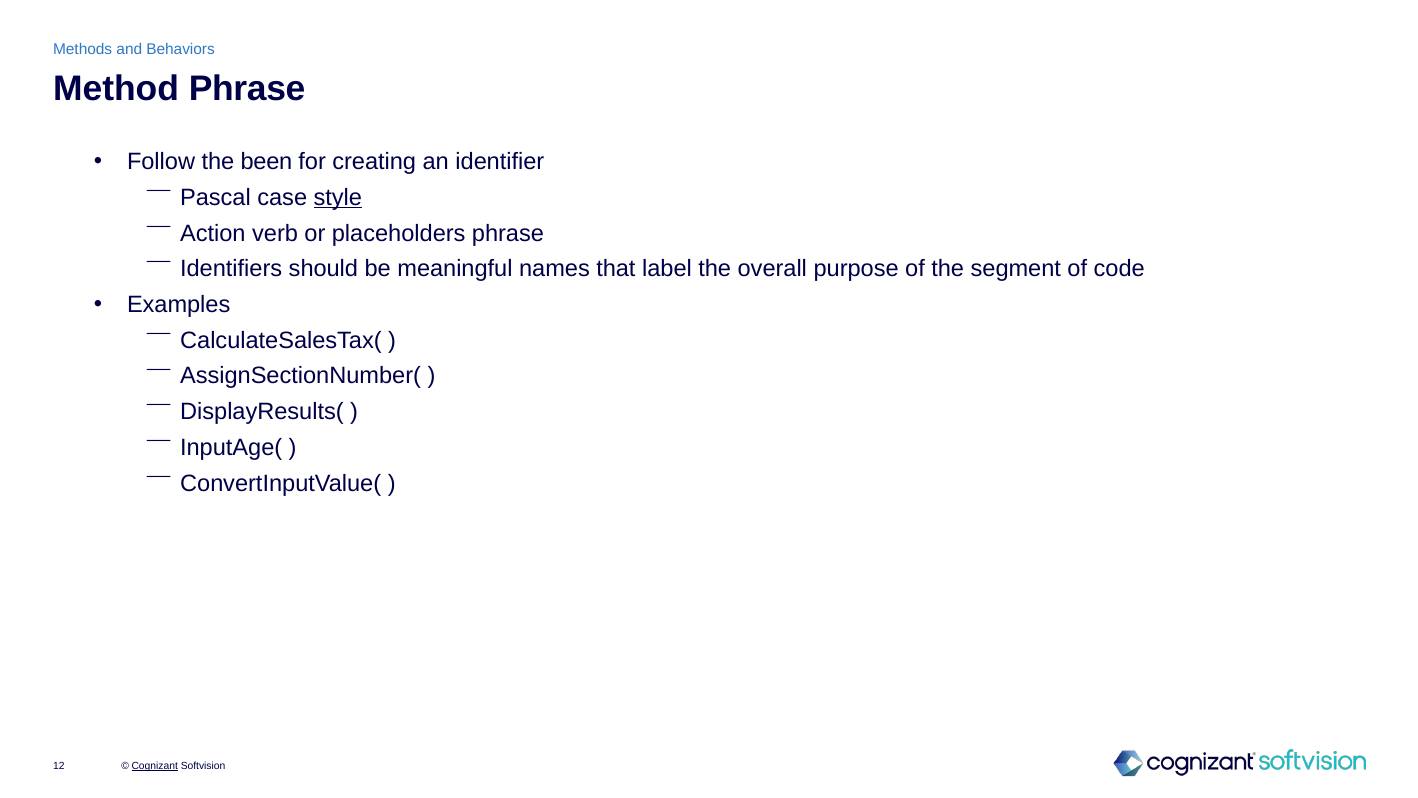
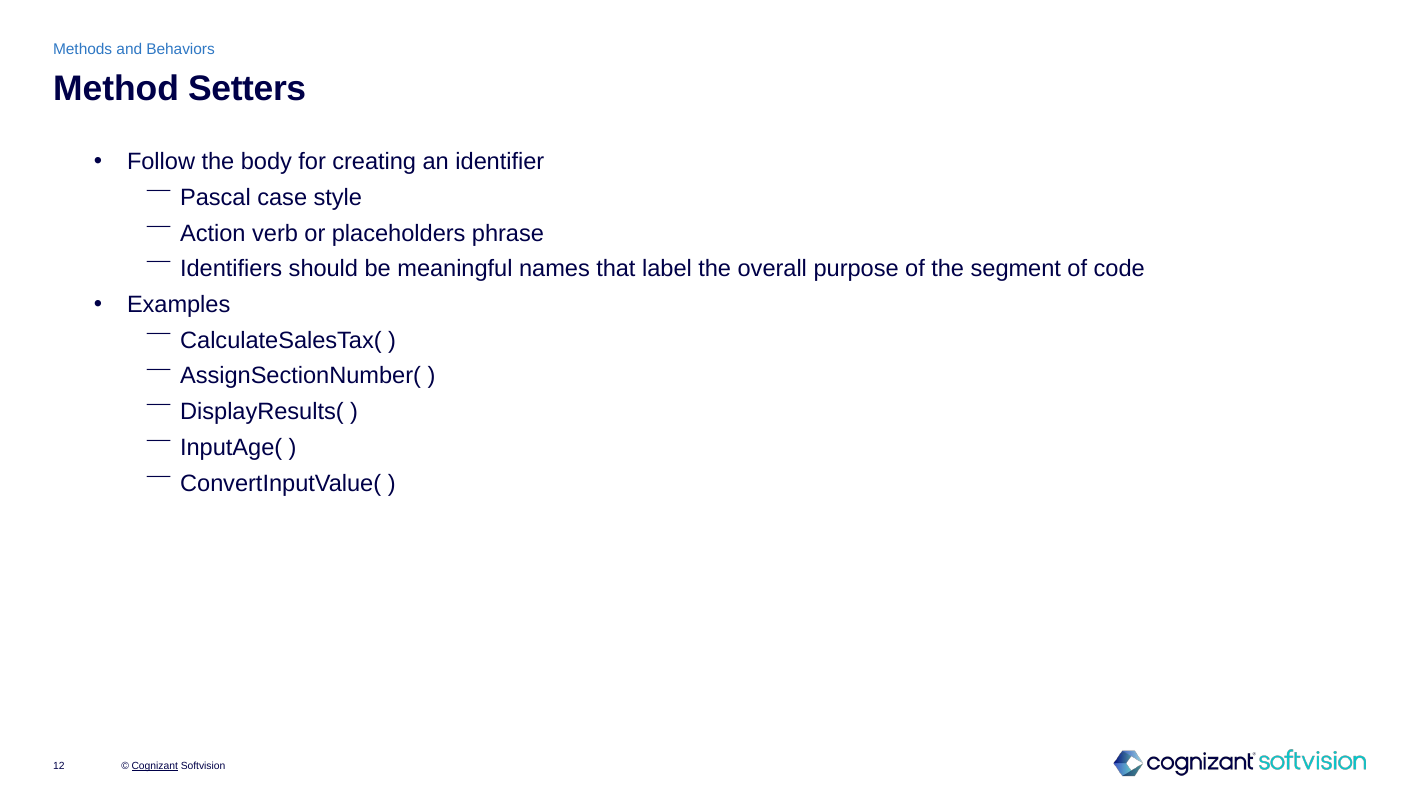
Method Phrase: Phrase -> Setters
been: been -> body
style underline: present -> none
